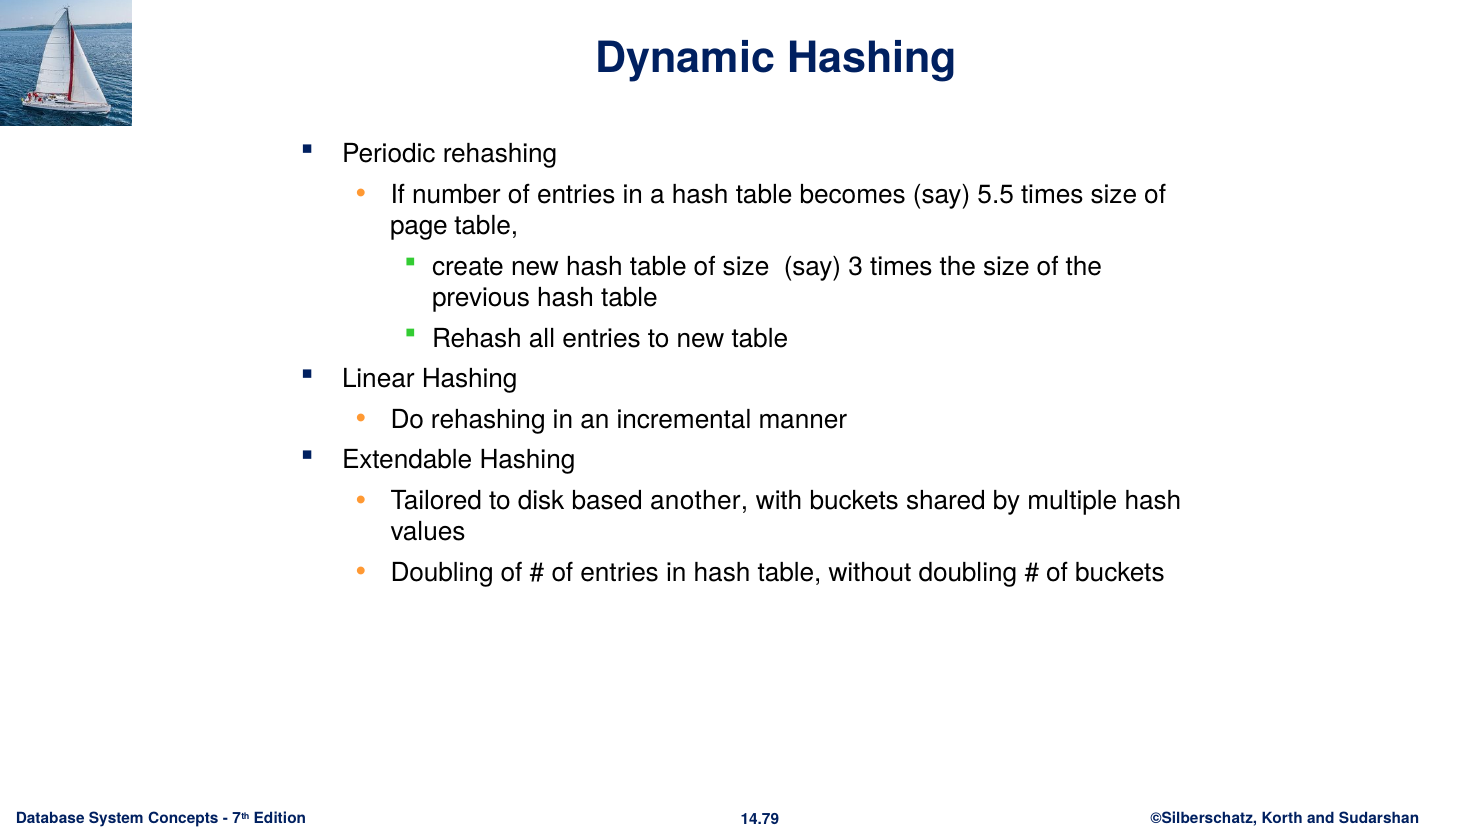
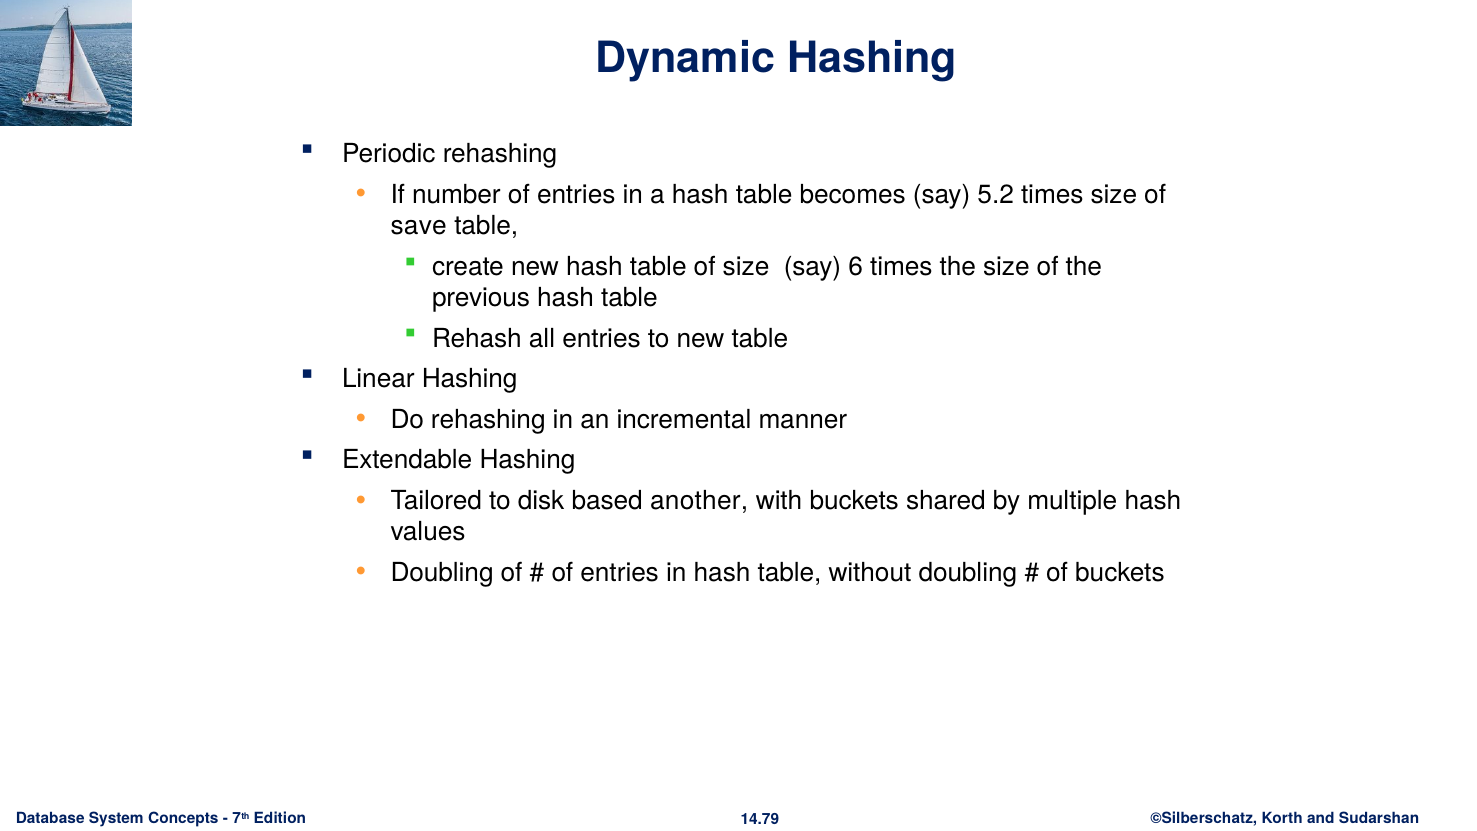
5.5: 5.5 -> 5.2
page: page -> save
3: 3 -> 6
